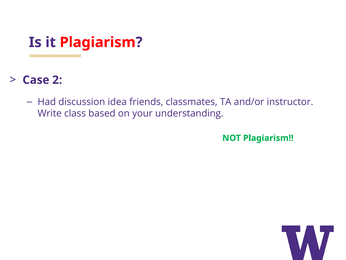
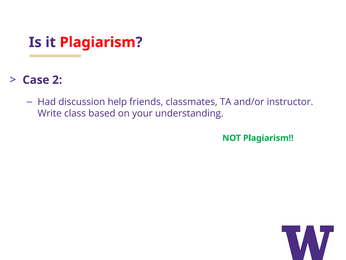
idea: idea -> help
